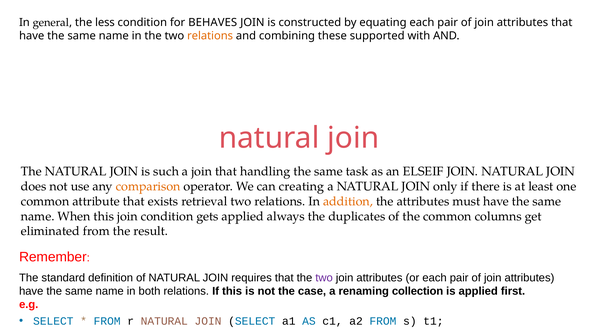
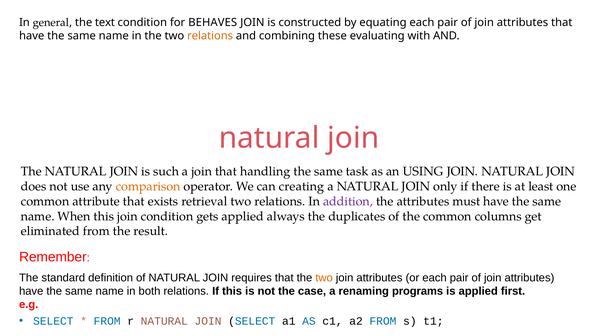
less: less -> text
supported: supported -> evaluating
ELSEIF: ELSEIF -> USING
addition colour: orange -> purple
two at (324, 278) colour: purple -> orange
collection: collection -> programs
